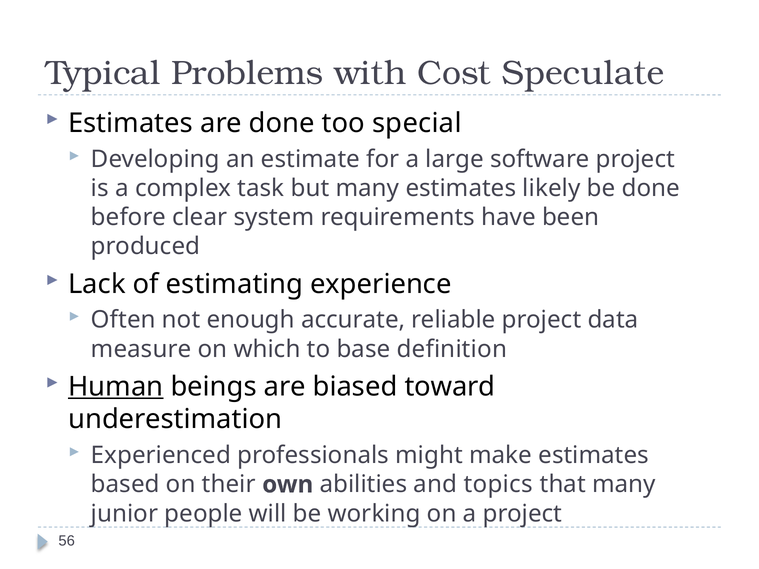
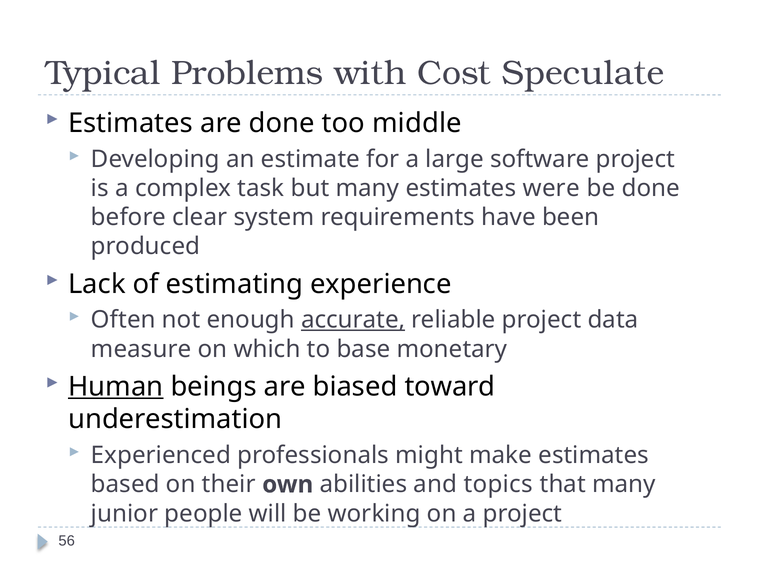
special: special -> middle
likely: likely -> were
accurate underline: none -> present
definition: definition -> monetary
